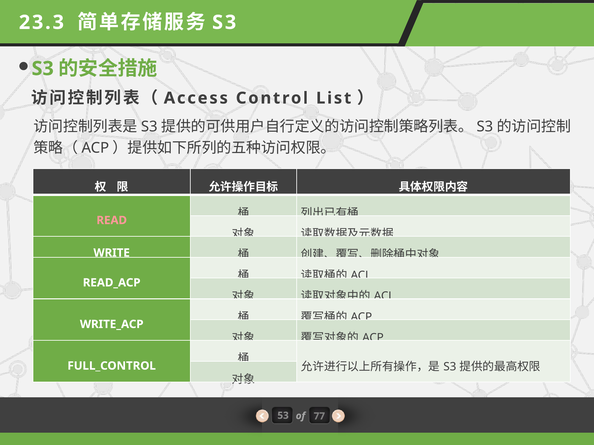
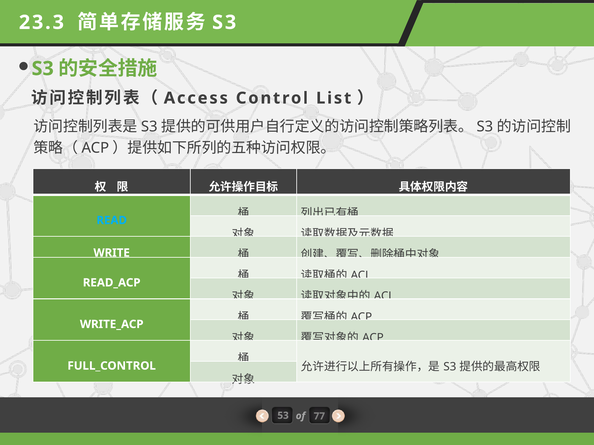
READ colour: pink -> light blue
